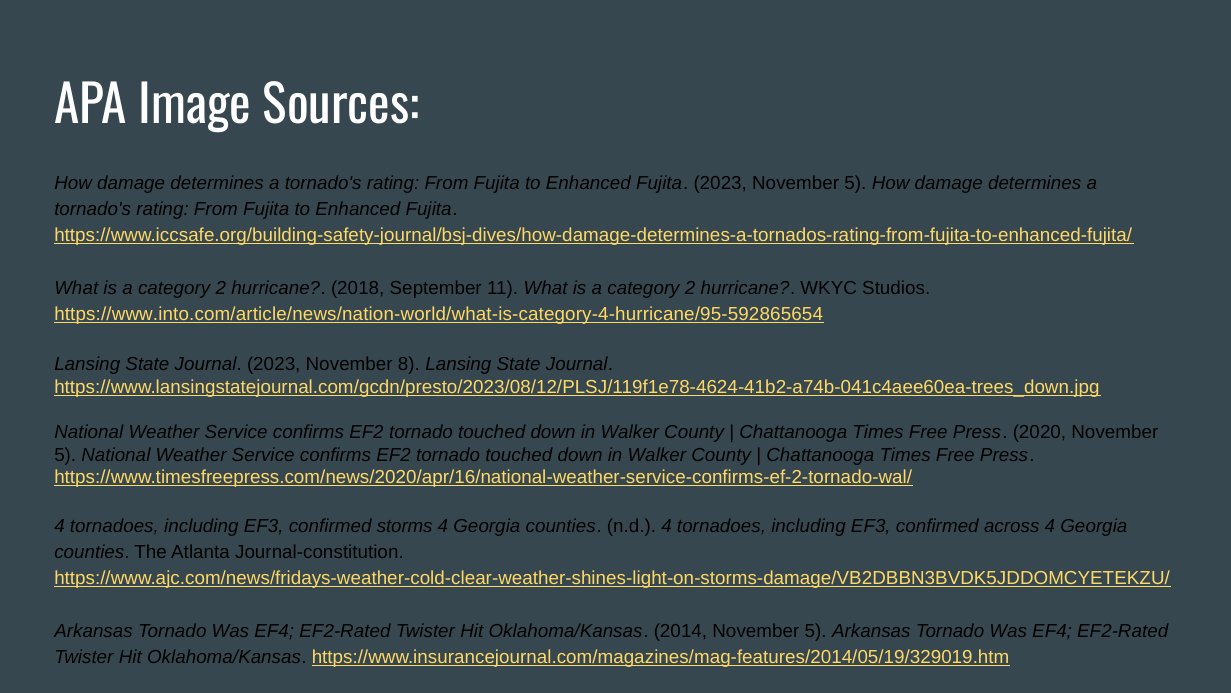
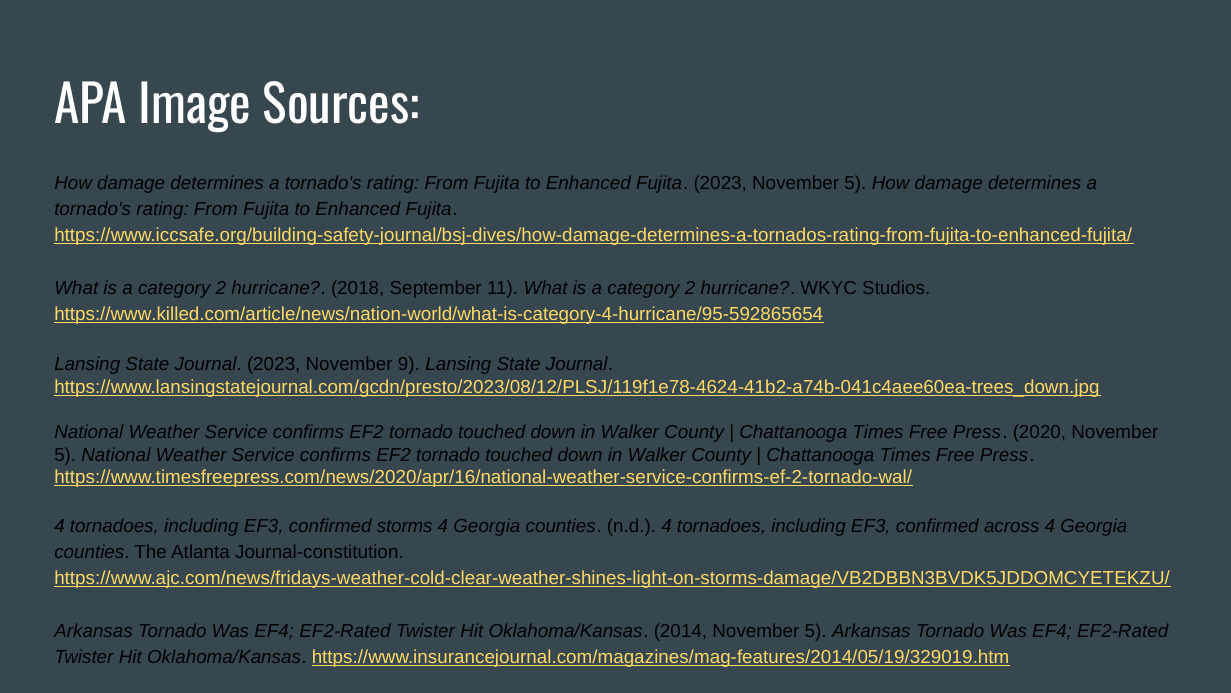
https://www.into.com/article/news/nation-world/what-is-category-4-hurricane/95-592865654: https://www.into.com/article/news/nation-world/what-is-category-4-hurricane/95-592865654 -> https://www.killed.com/article/news/nation-world/what-is-category-4-hurricane/95-592865654
8: 8 -> 9
